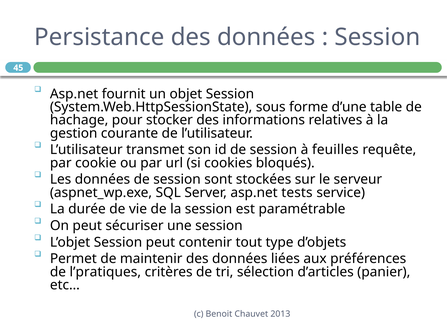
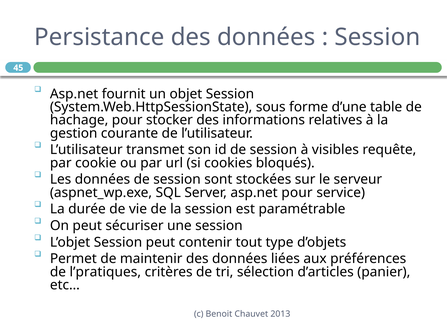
feuilles: feuilles -> visibles
asp.net tests: tests -> pour
